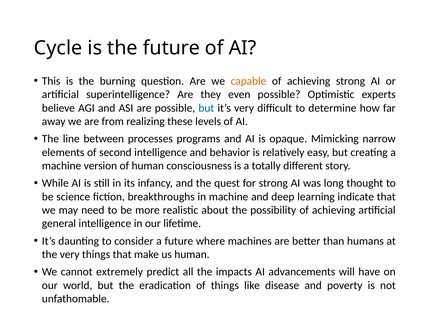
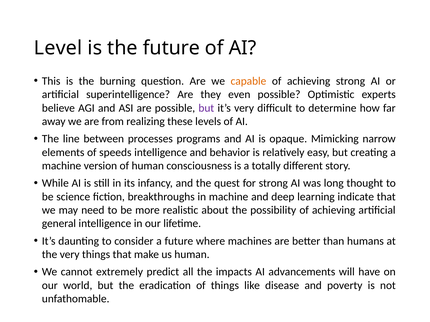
Cycle: Cycle -> Level
but at (206, 108) colour: blue -> purple
second: second -> speeds
